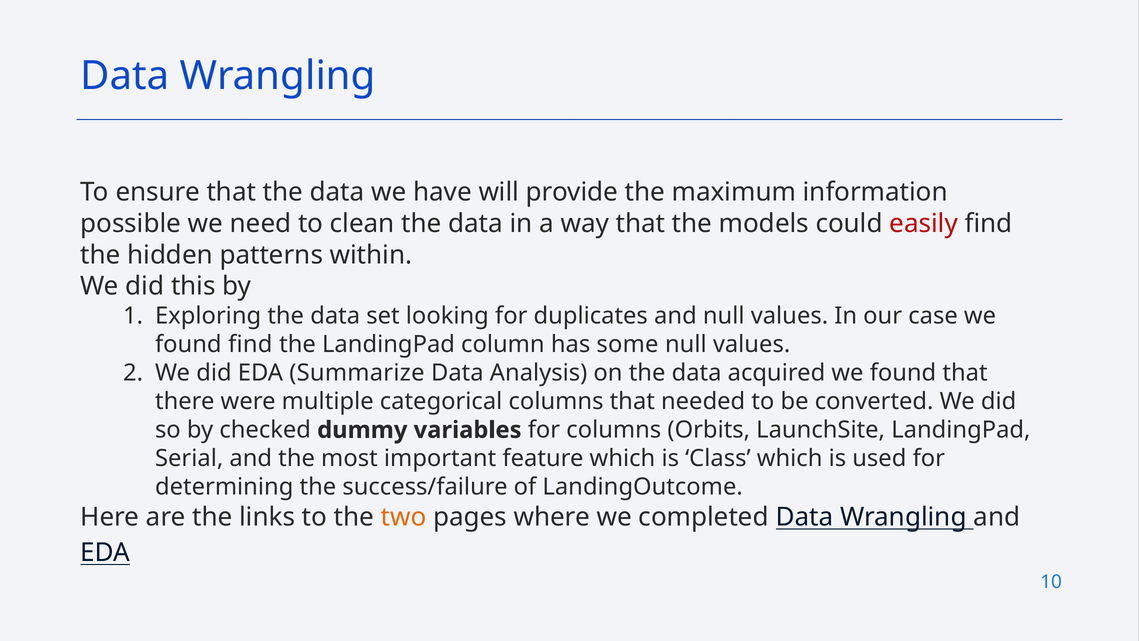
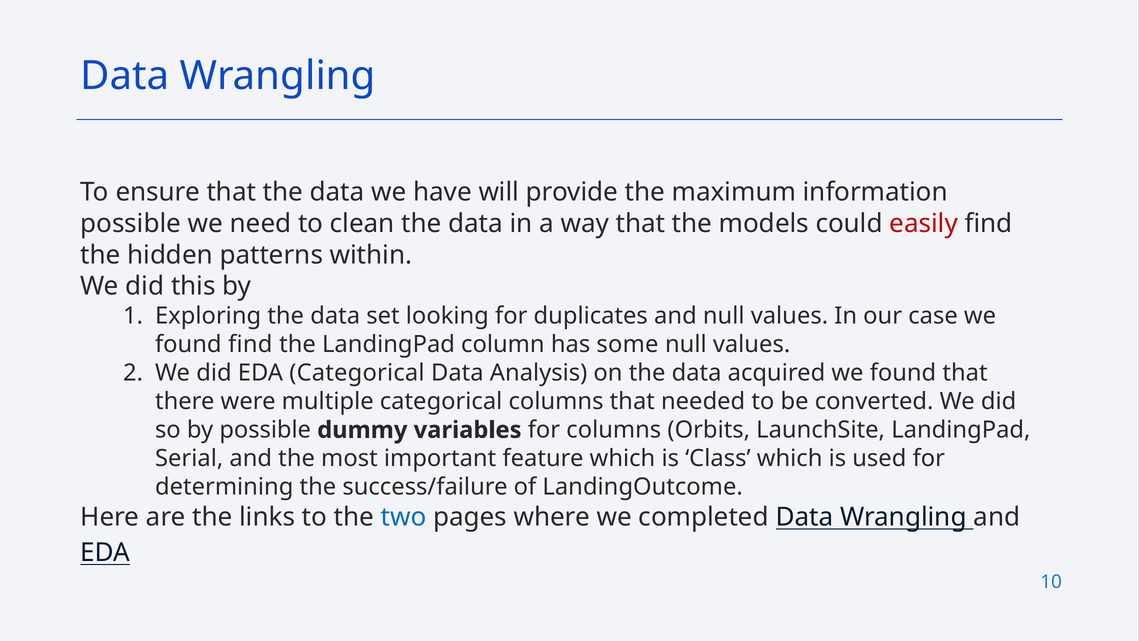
EDA Summarize: Summarize -> Categorical
by checked: checked -> possible
two colour: orange -> blue
